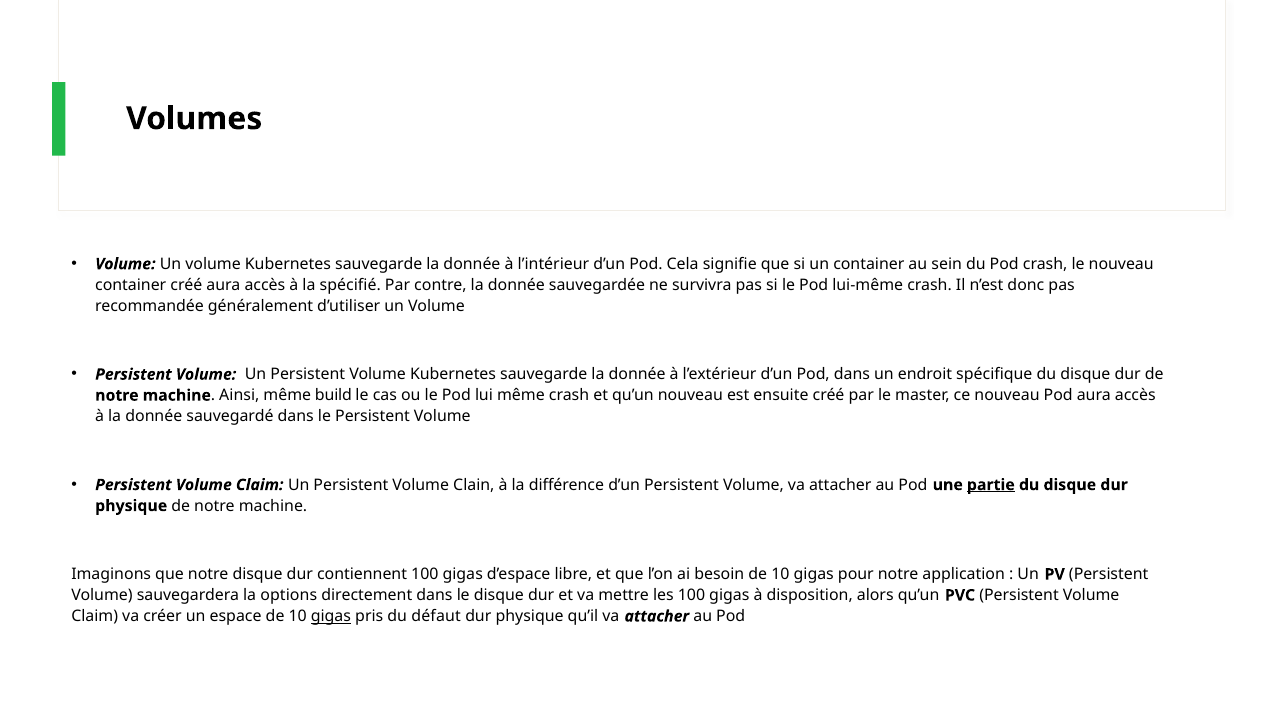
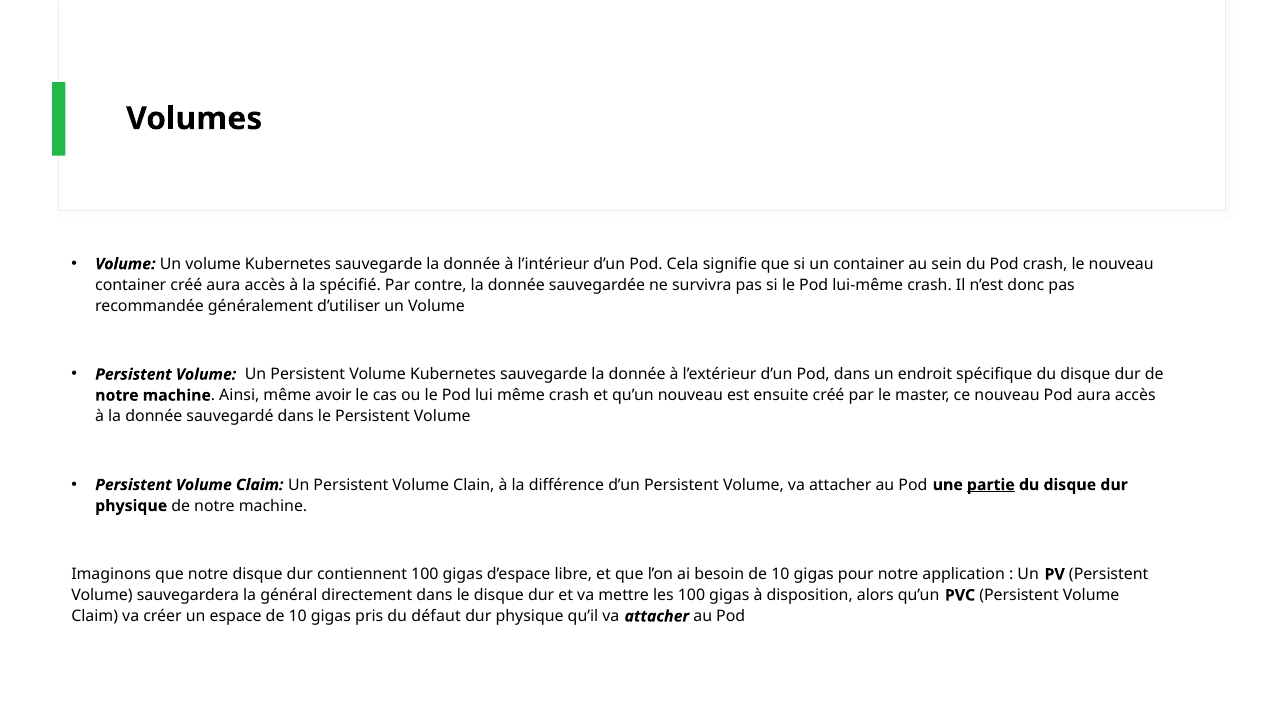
build: build -> avoir
options: options -> général
gigas at (331, 617) underline: present -> none
